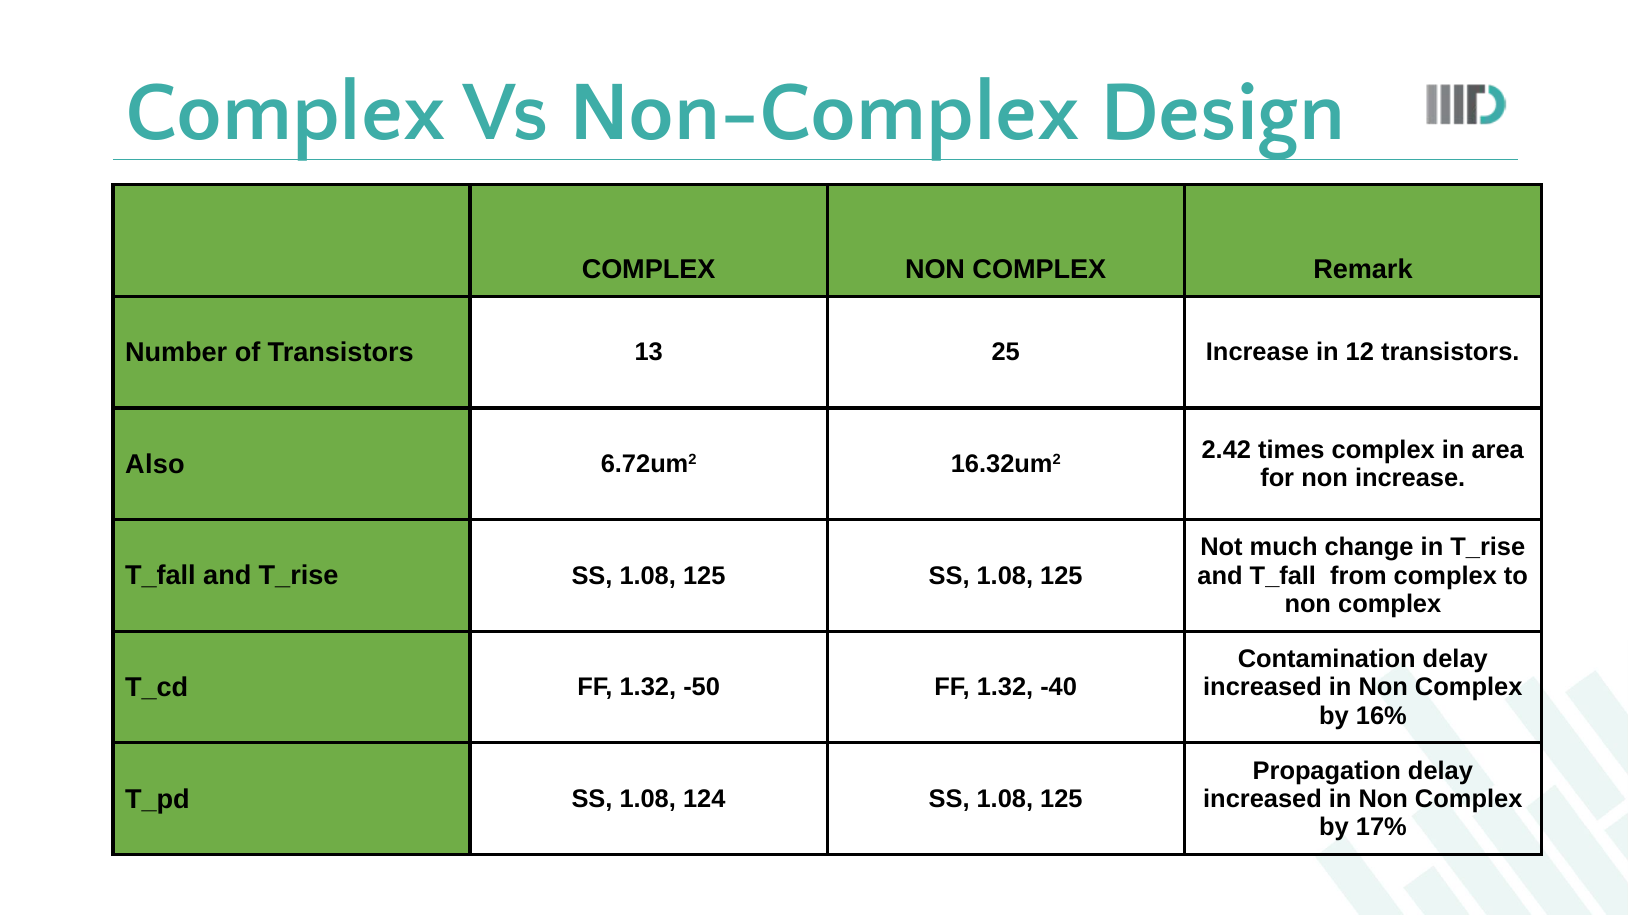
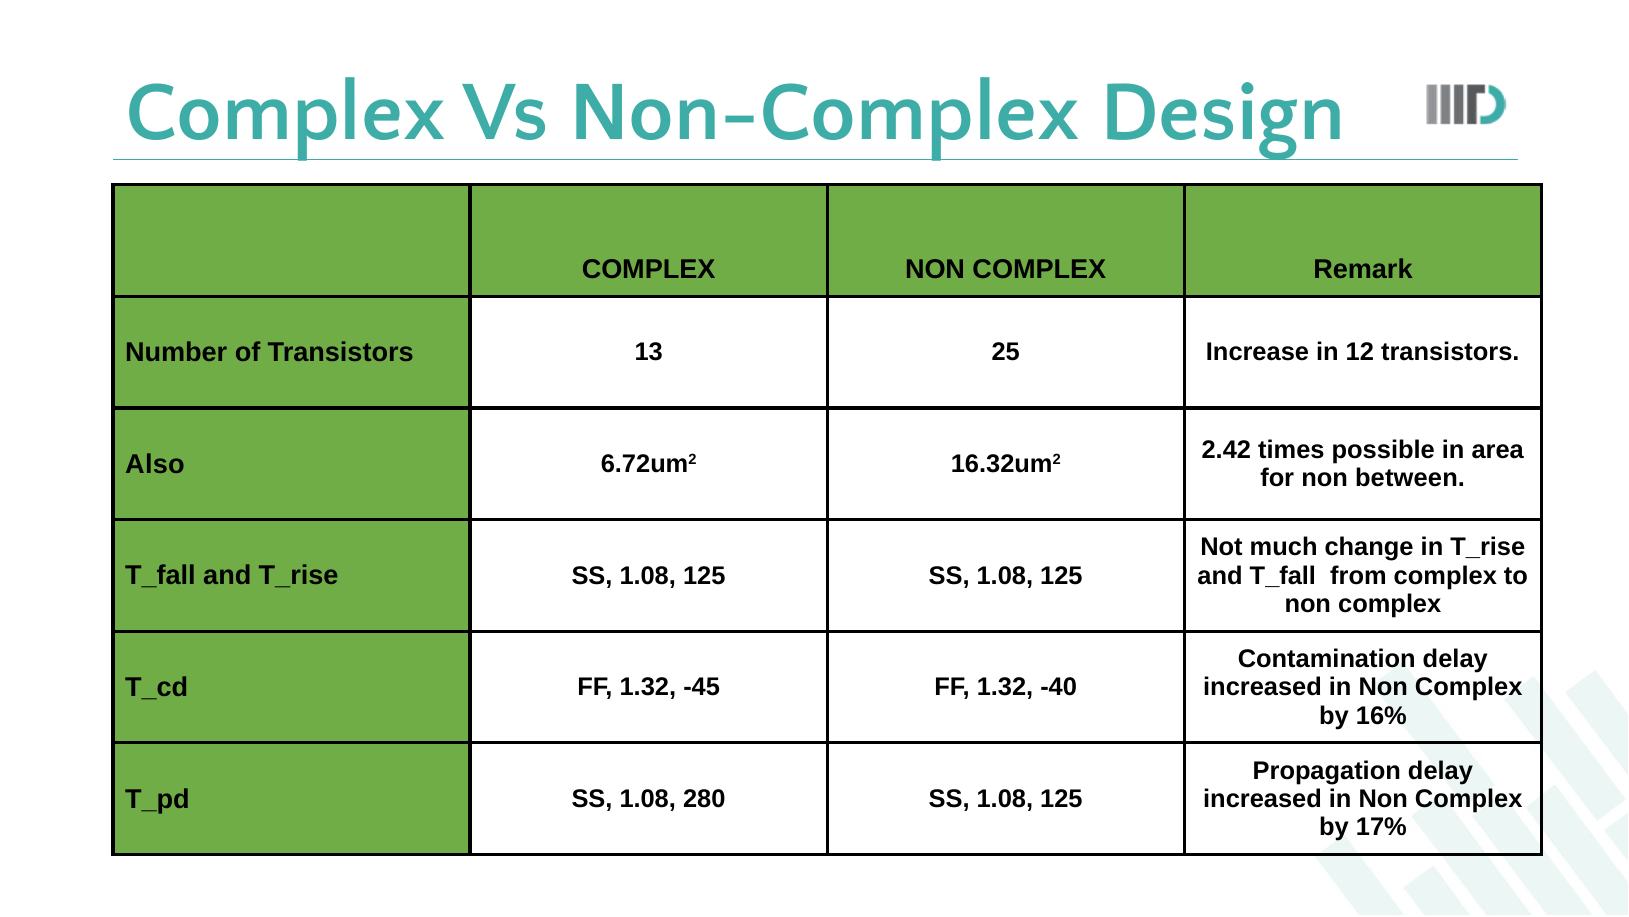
times complex: complex -> possible
non increase: increase -> between
-50: -50 -> -45
124: 124 -> 280
